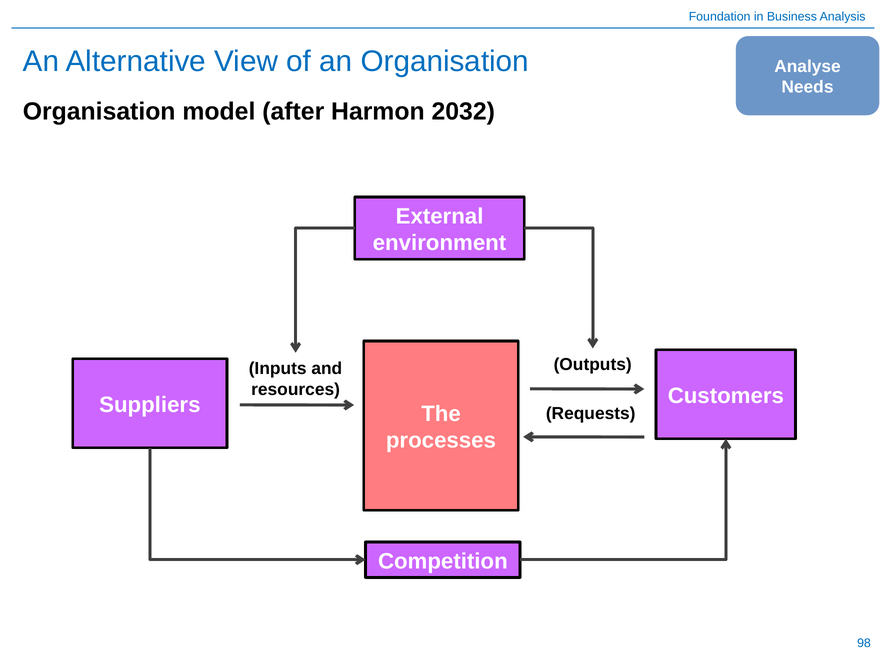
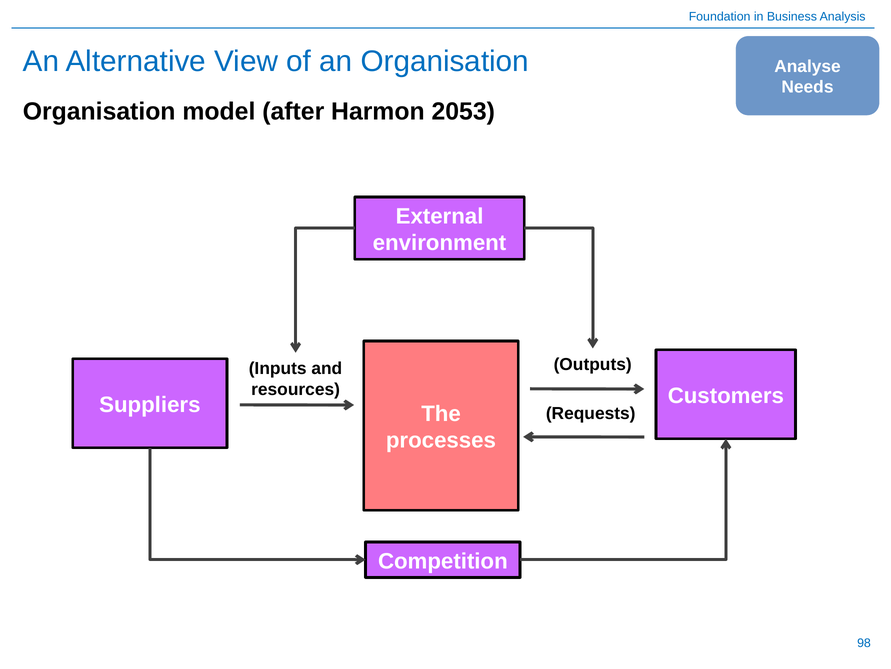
2032: 2032 -> 2053
